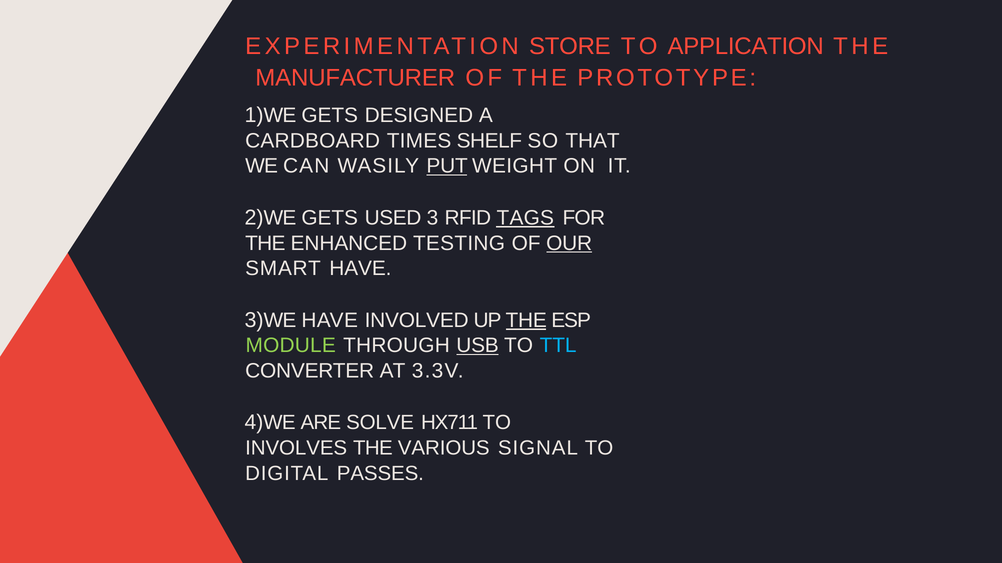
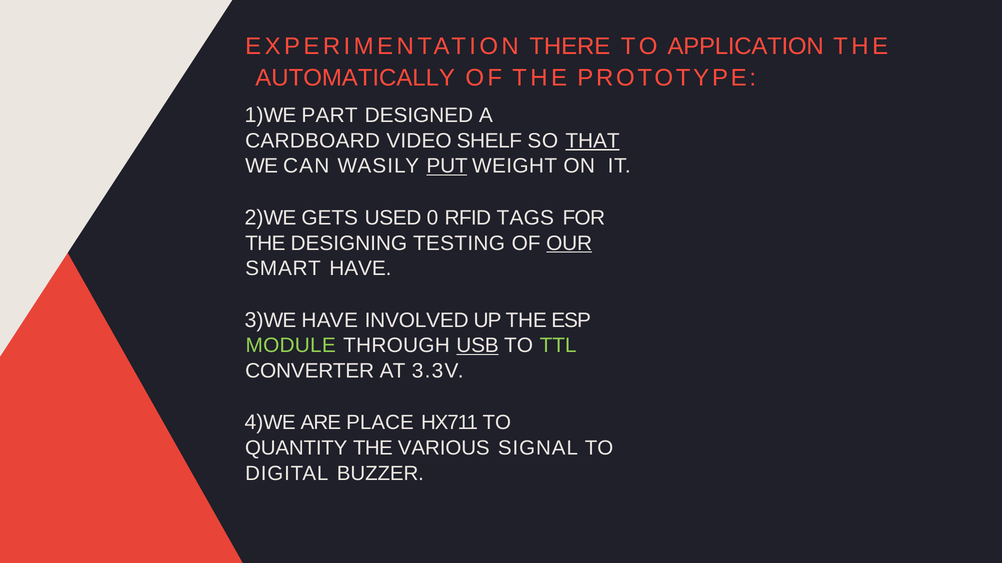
STORE: STORE -> THERE
MANUFACTURER: MANUFACTURER -> AUTOMATICALLY
GETS at (330, 116): GETS -> PART
TIMES: TIMES -> VIDEO
THAT underline: none -> present
3: 3 -> 0
TAGS underline: present -> none
ENHANCED: ENHANCED -> DESIGNING
THE at (526, 321) underline: present -> none
TTL colour: light blue -> light green
SOLVE: SOLVE -> PLACE
INVOLVES: INVOLVES -> QUANTITY
PASSES: PASSES -> BUZZER
